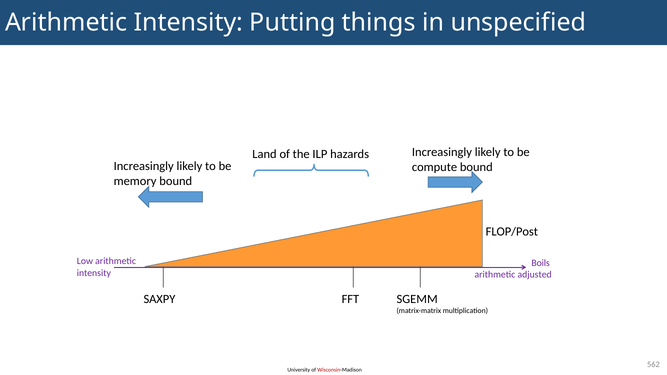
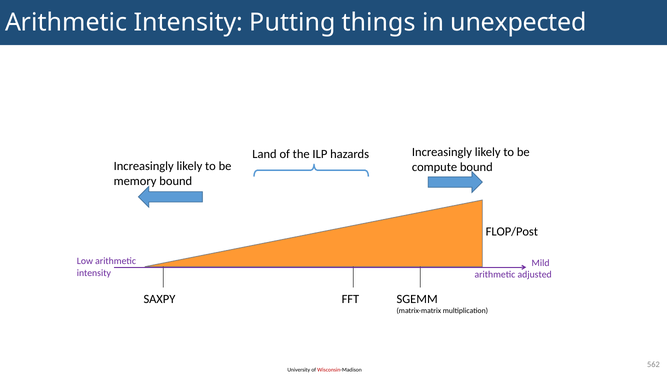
unspecified: unspecified -> unexpected
Boils: Boils -> Mild
